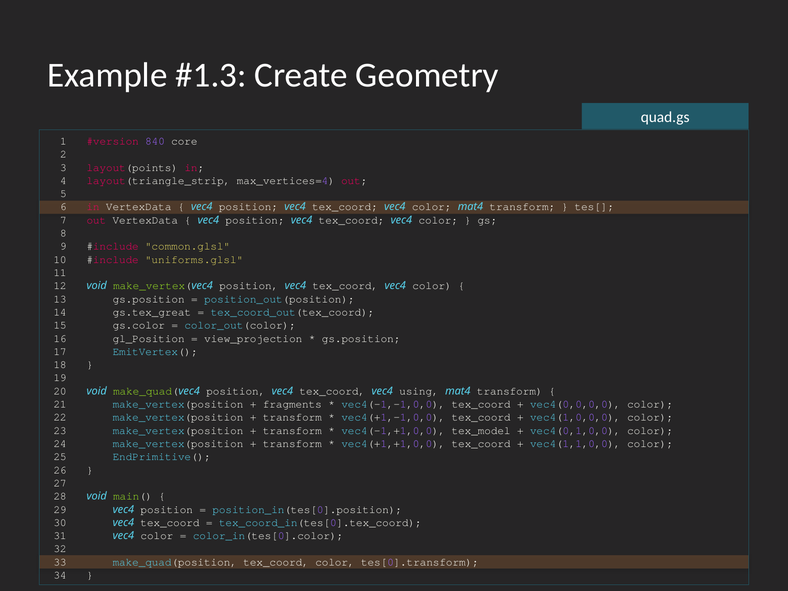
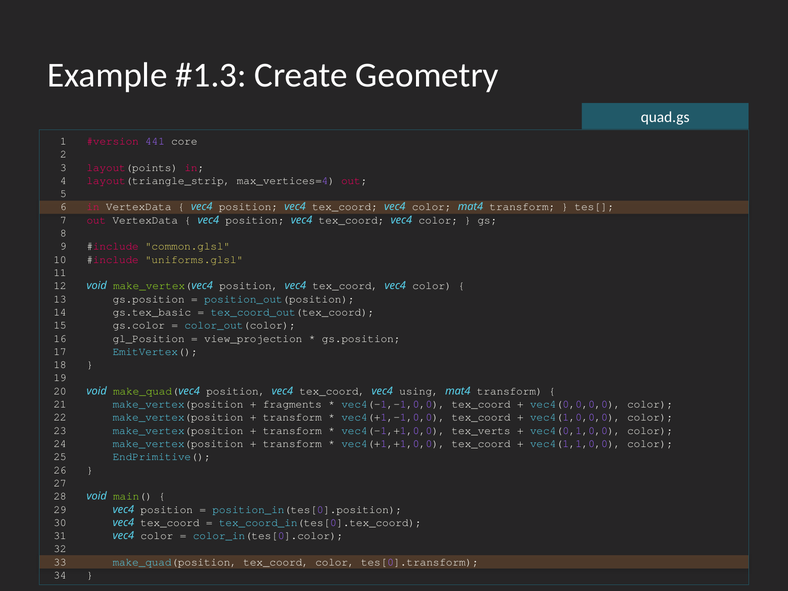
840: 840 -> 441
gs.tex_great: gs.tex_great -> gs.tex_basic
tex_model: tex_model -> tex_verts
